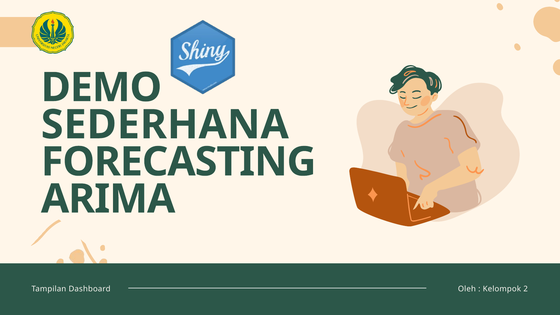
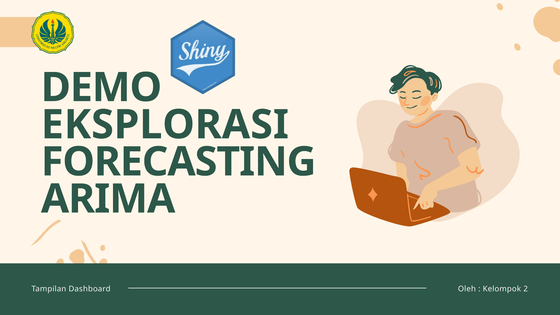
SEDERHANA: SEDERHANA -> EKSPLORASI
